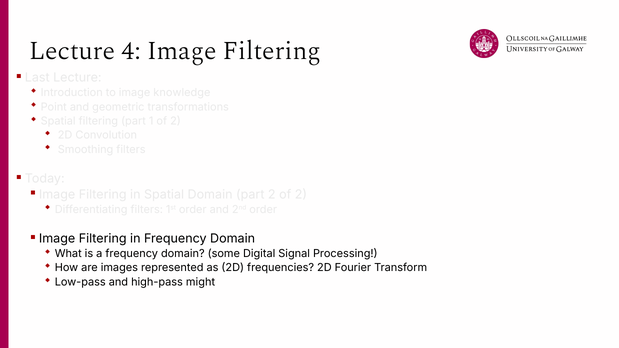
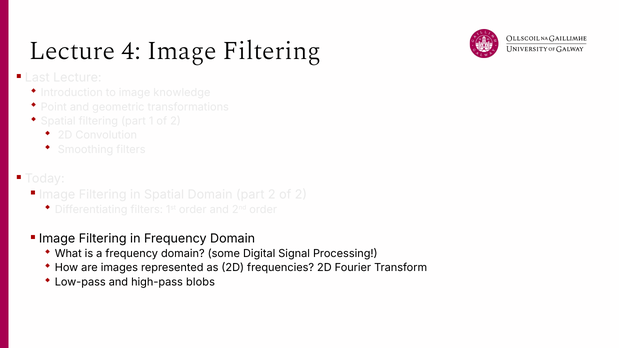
might: might -> blobs
